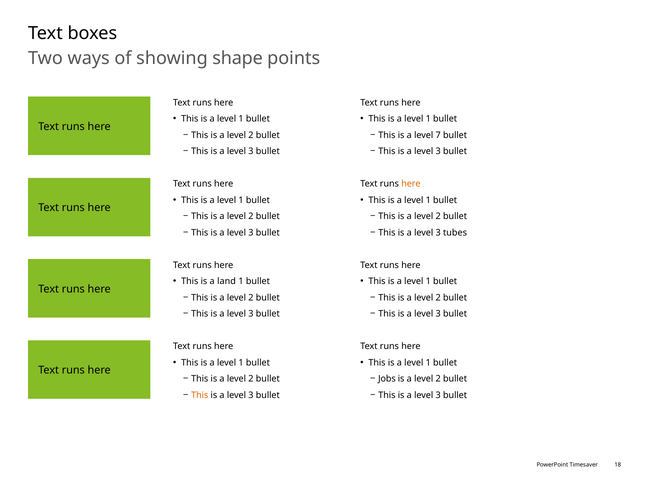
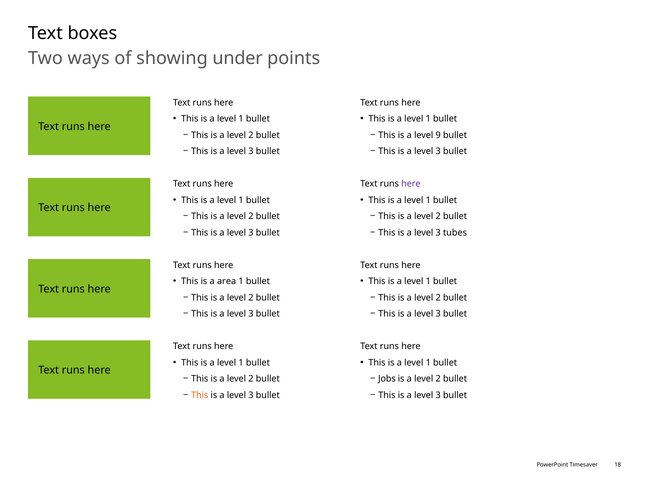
shape: shape -> under
7: 7 -> 9
here at (411, 184) colour: orange -> purple
land: land -> area
